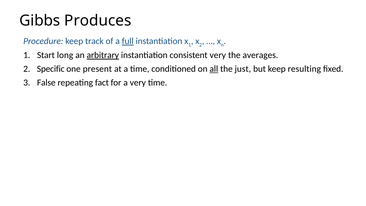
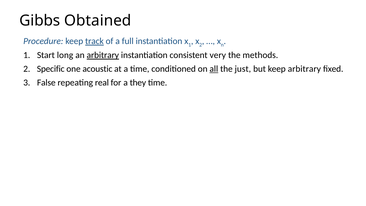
Produces: Produces -> Obtained
track underline: none -> present
full underline: present -> none
averages: averages -> methods
present: present -> acoustic
keep resulting: resulting -> arbitrary
fact: fact -> real
a very: very -> they
